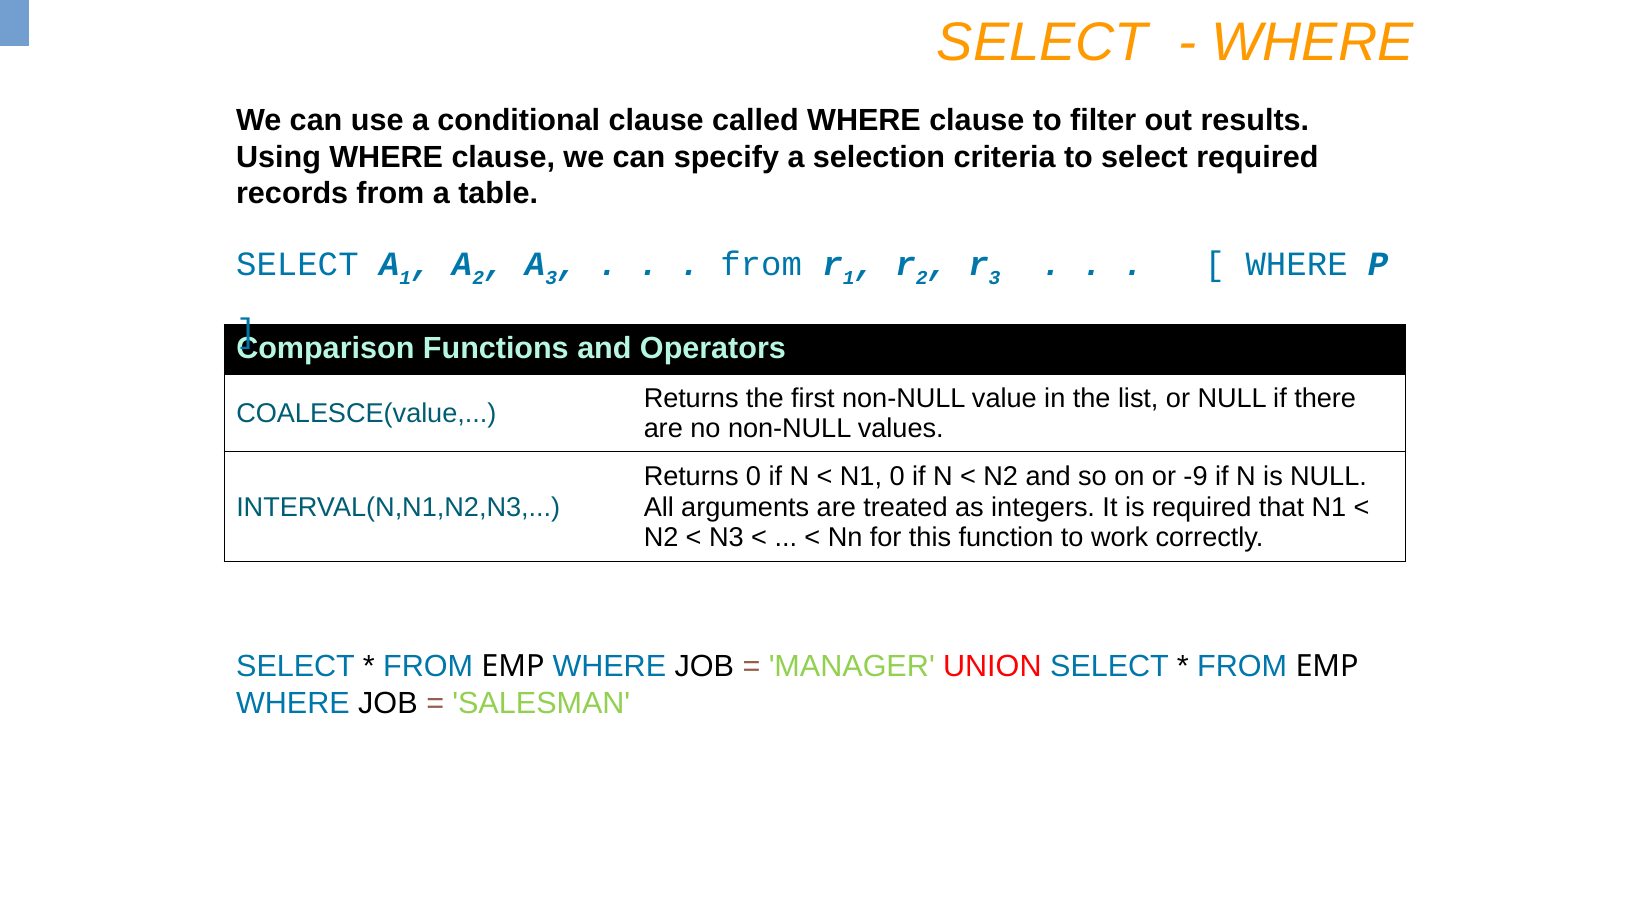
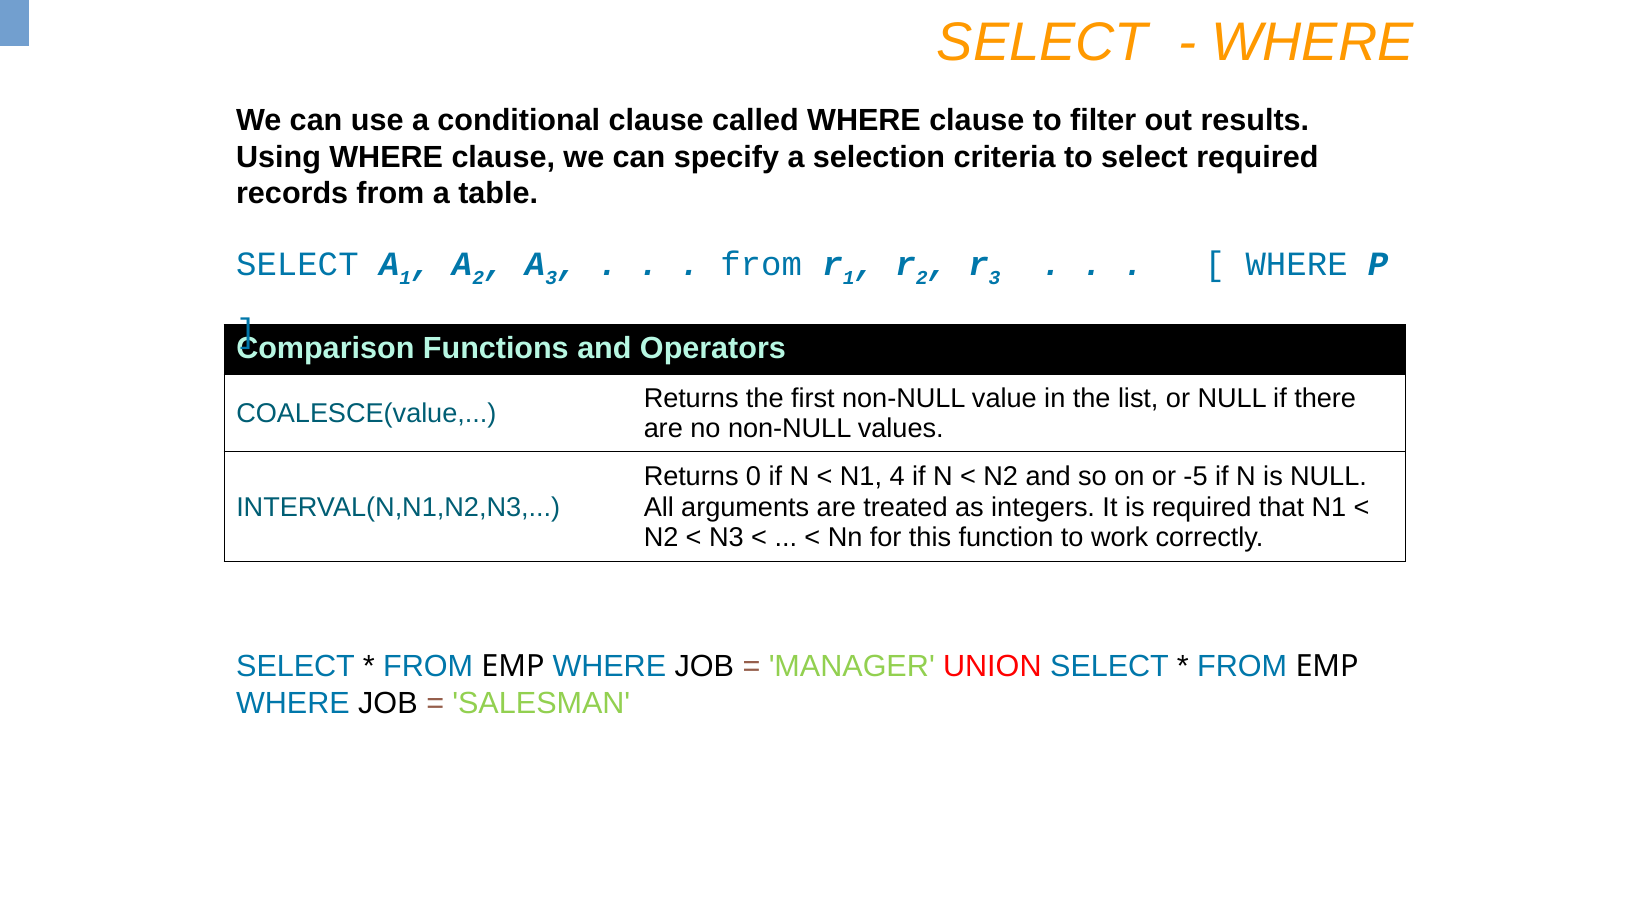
N1 0: 0 -> 4
-9: -9 -> -5
